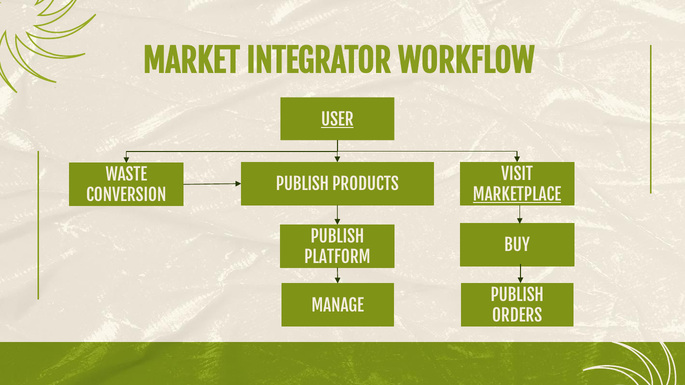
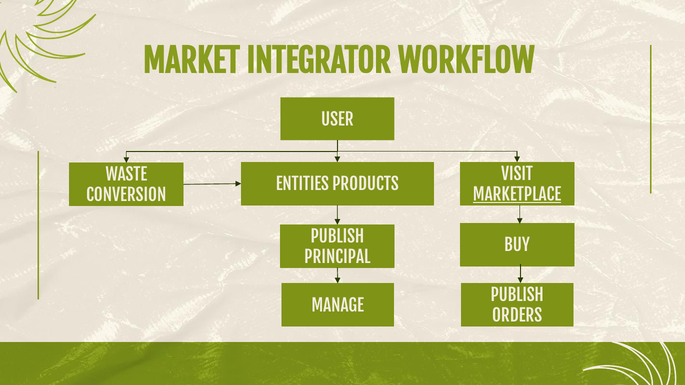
USER underline: present -> none
PUBLISH at (302, 185): PUBLISH -> ENTITIES
PLATFORM: PLATFORM -> PRINCIPAL
